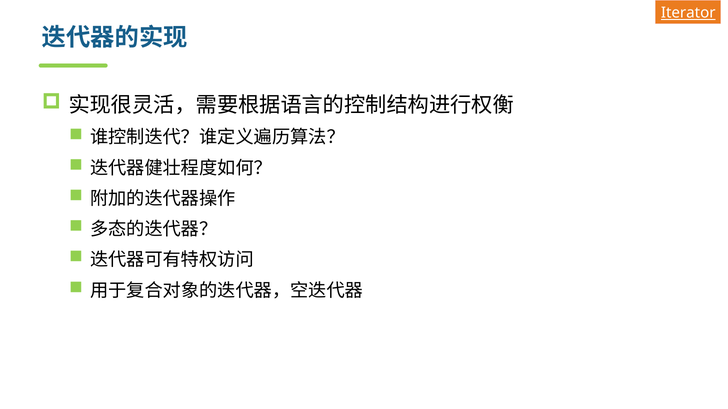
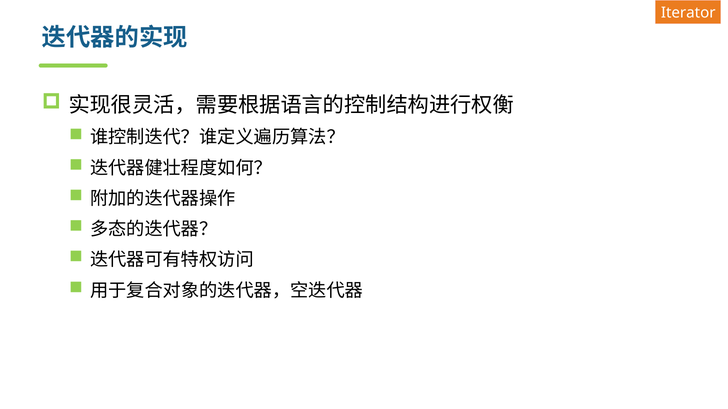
Iterator underline: present -> none
